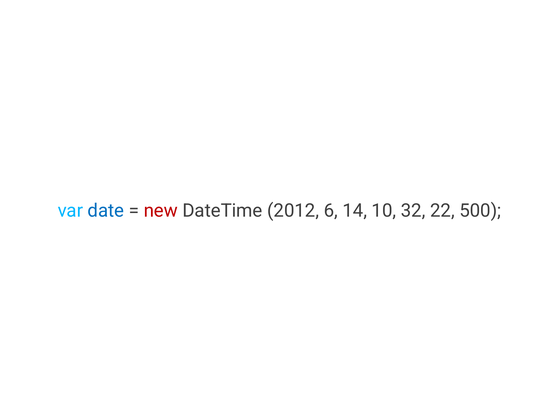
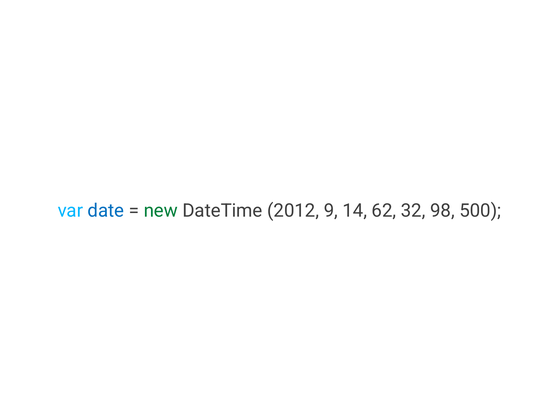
new colour: red -> green
6: 6 -> 9
10: 10 -> 62
22: 22 -> 98
